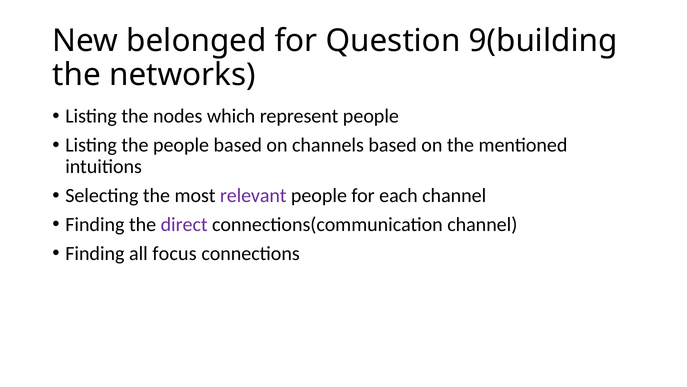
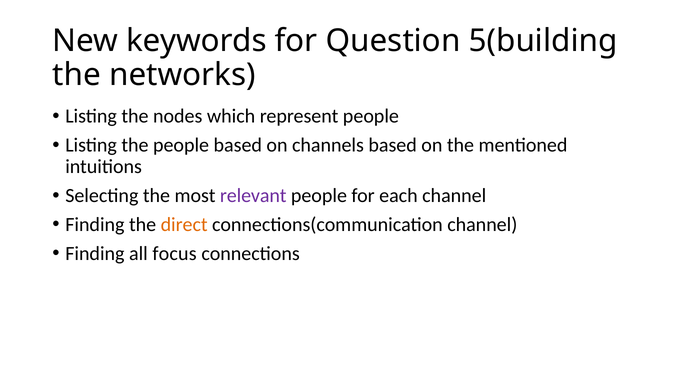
belonged: belonged -> keywords
9(building: 9(building -> 5(building
direct colour: purple -> orange
